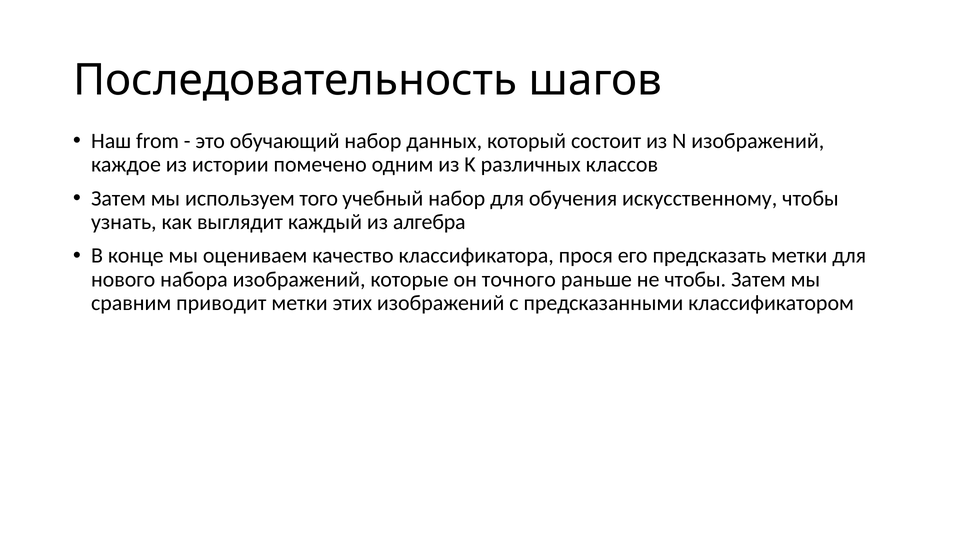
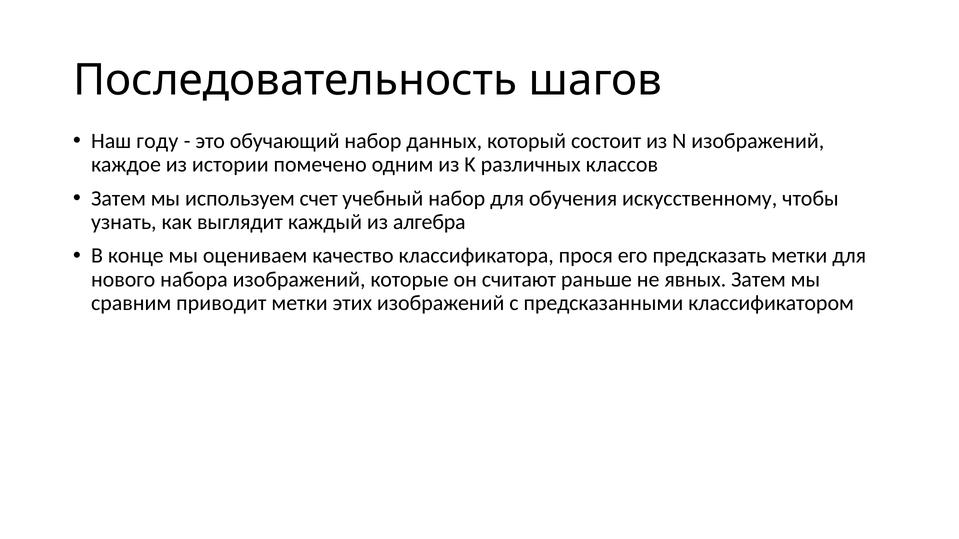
from: from -> году
того: того -> счет
точного: точного -> считают
не чтобы: чтобы -> явных
